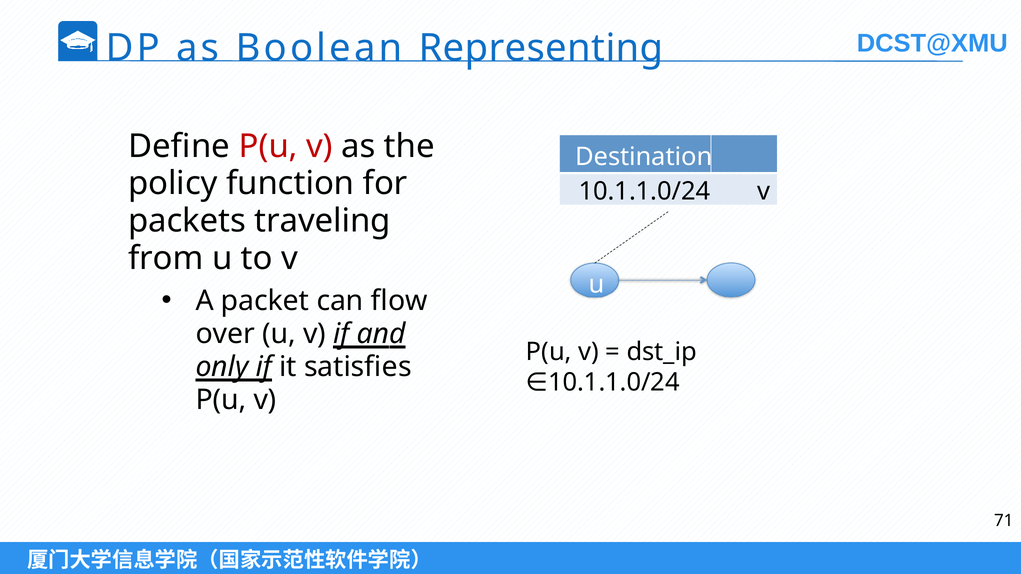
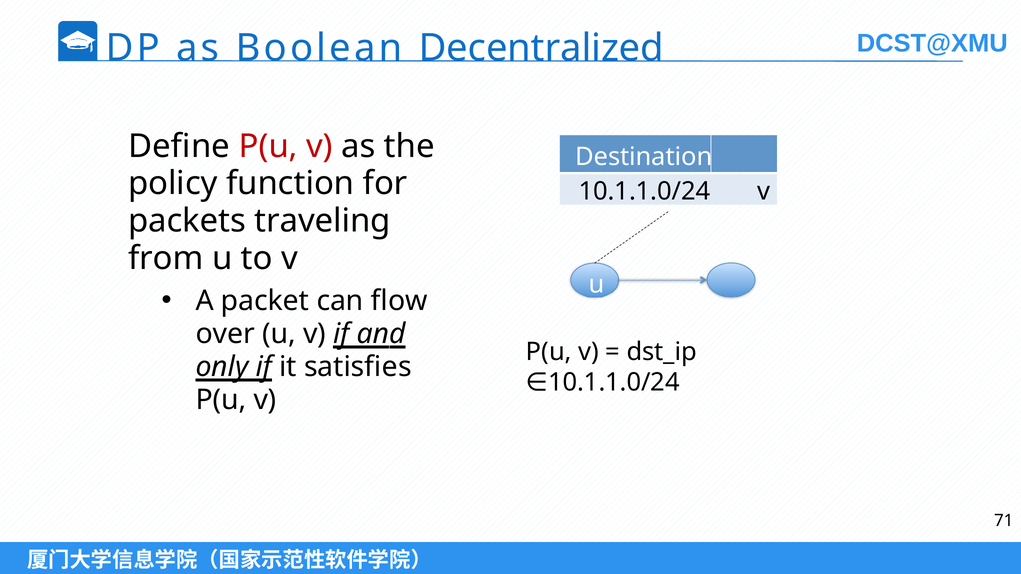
Representing: Representing -> Decentralized
